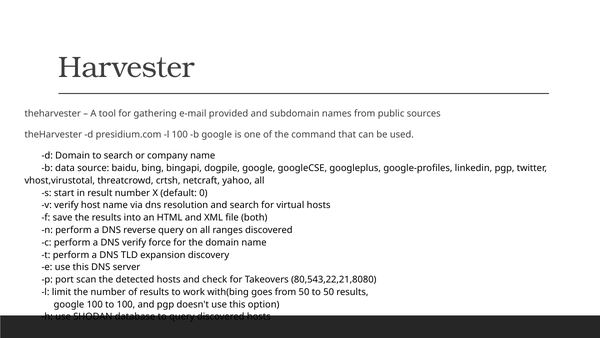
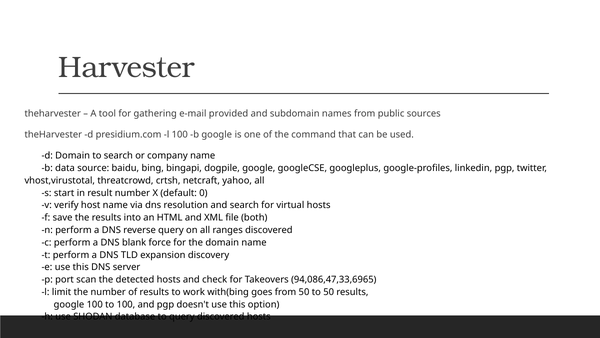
DNS verify: verify -> blank
80,543,22,21,8080: 80,543,22,21,8080 -> 94,086,47,33,6965
